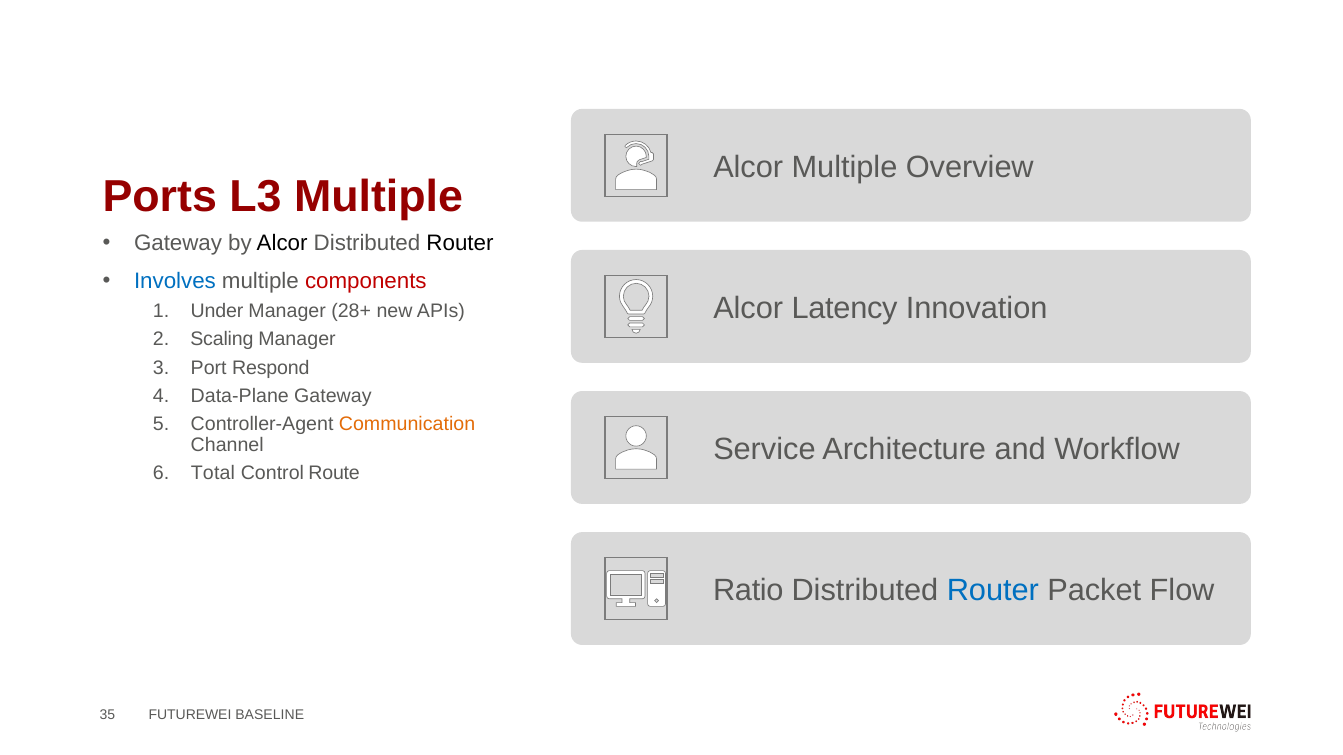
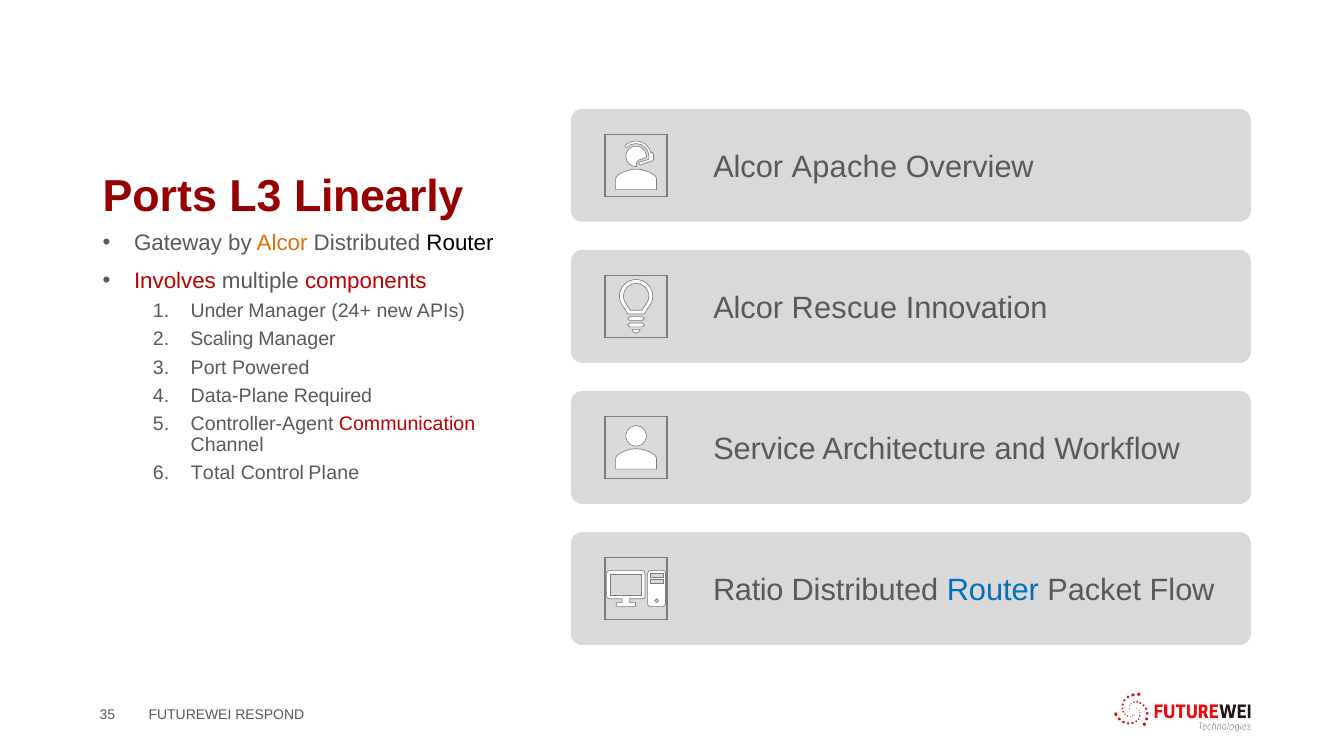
Alcor Multiple: Multiple -> Apache
L3 Multiple: Multiple -> Linearly
Alcor at (282, 244) colour: black -> orange
Involves colour: blue -> red
Latency: Latency -> Rescue
28+: 28+ -> 24+
Respond: Respond -> Powered
Data-Plane Gateway: Gateway -> Required
Communication colour: orange -> red
Route: Route -> Plane
BASELINE: BASELINE -> RESPOND
